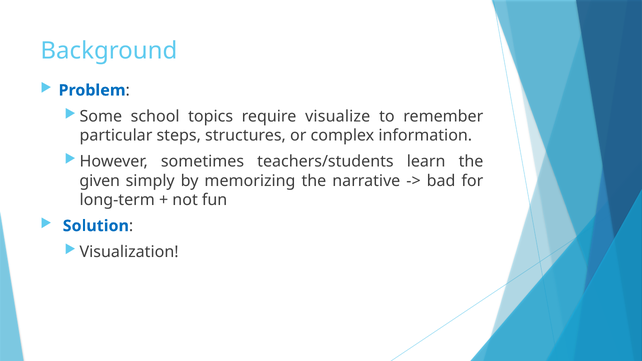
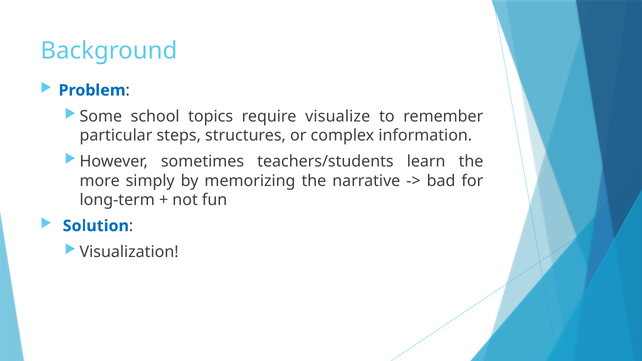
given: given -> more
